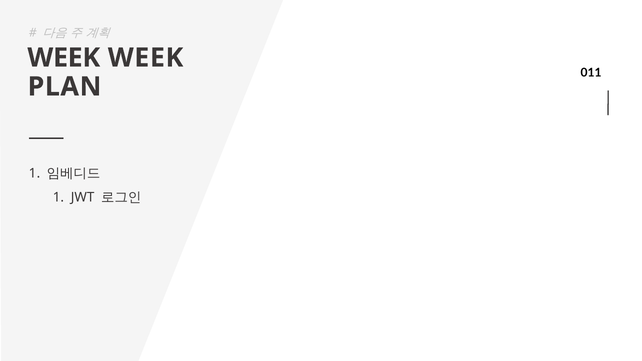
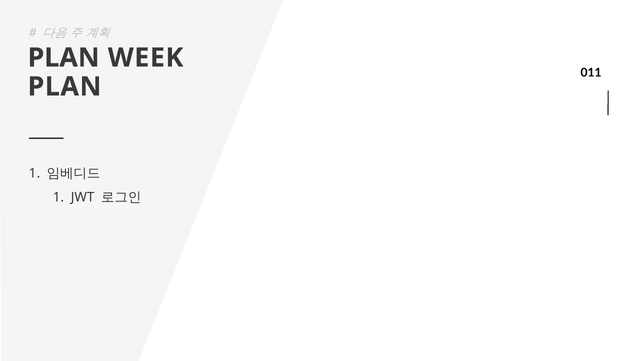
WEEK at (64, 58): WEEK -> PLAN
